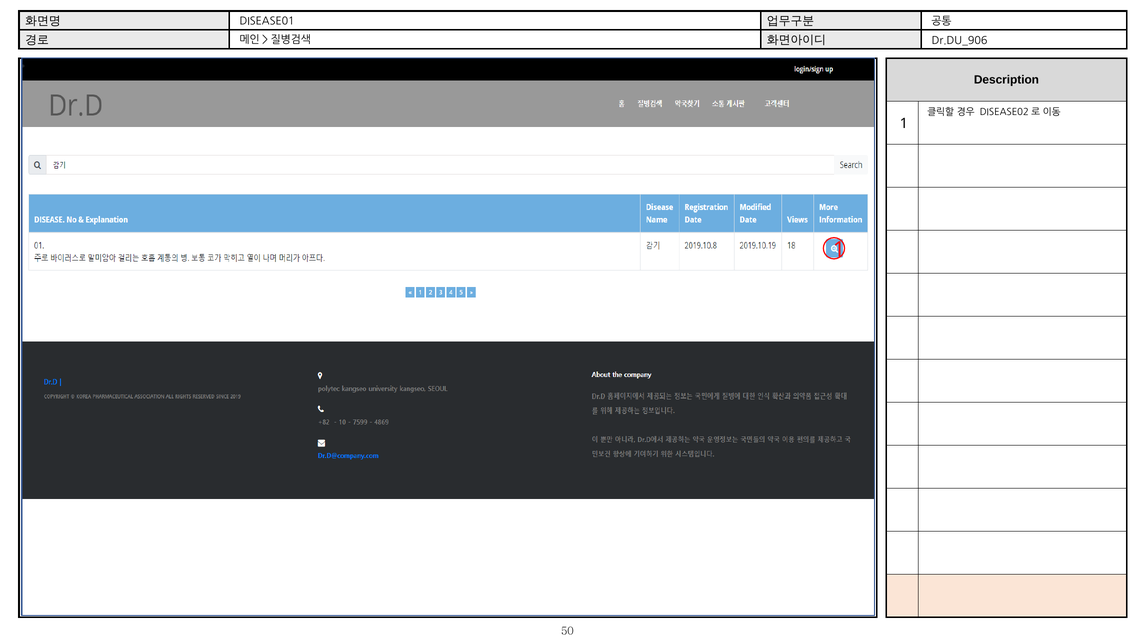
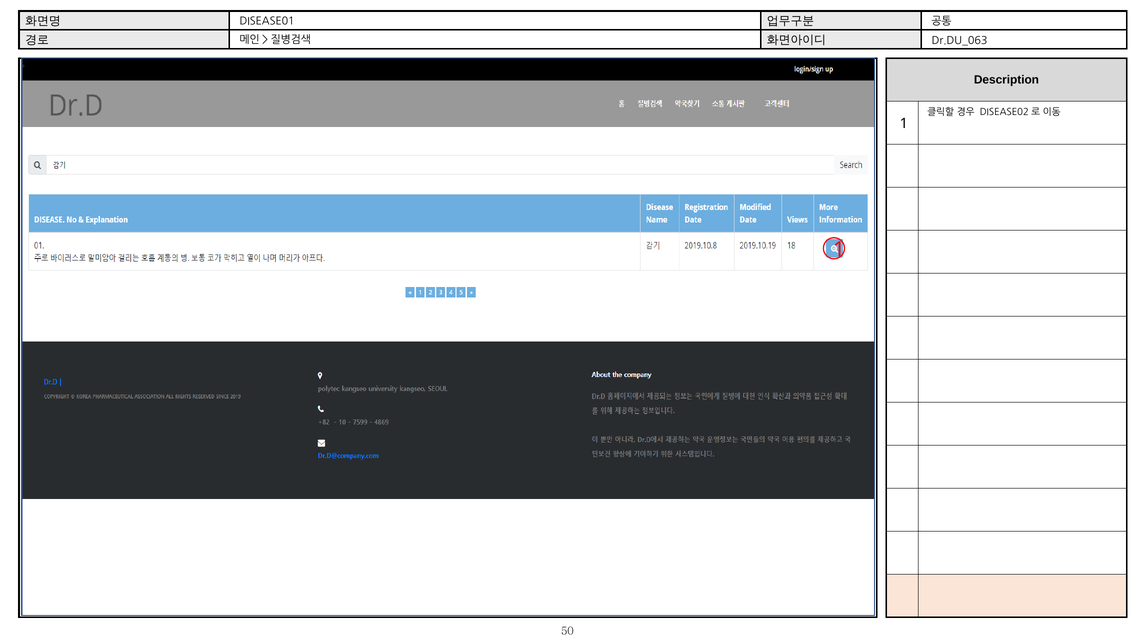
Dr.DU_906: Dr.DU_906 -> Dr.DU_063
